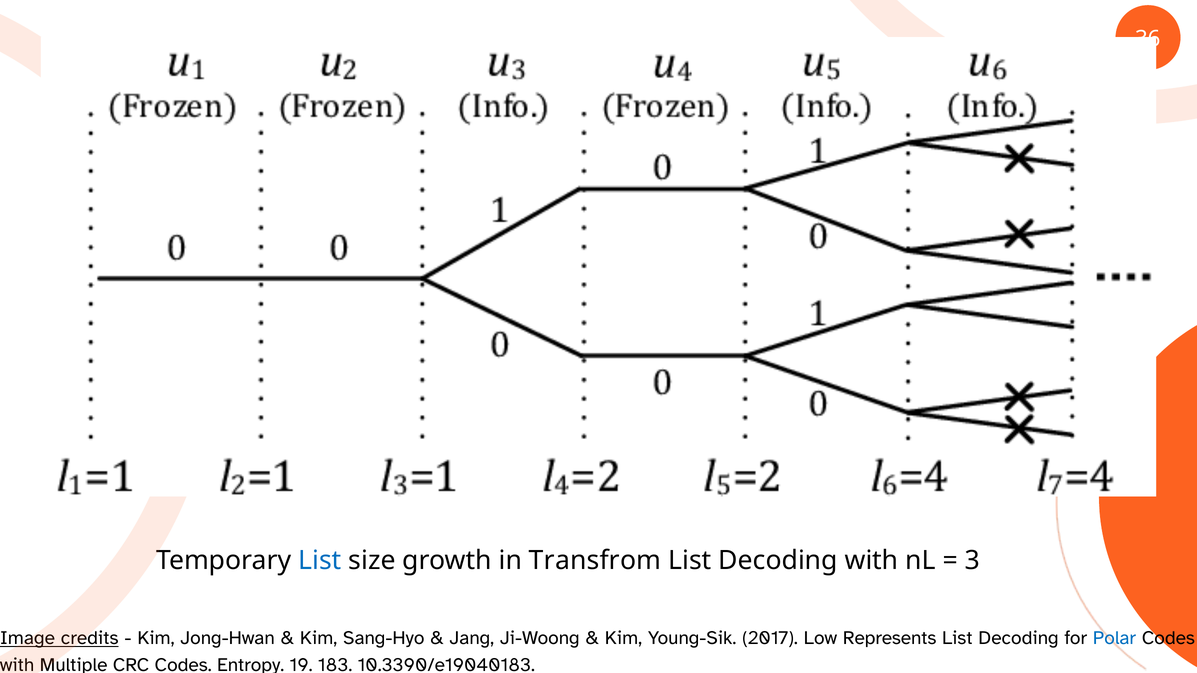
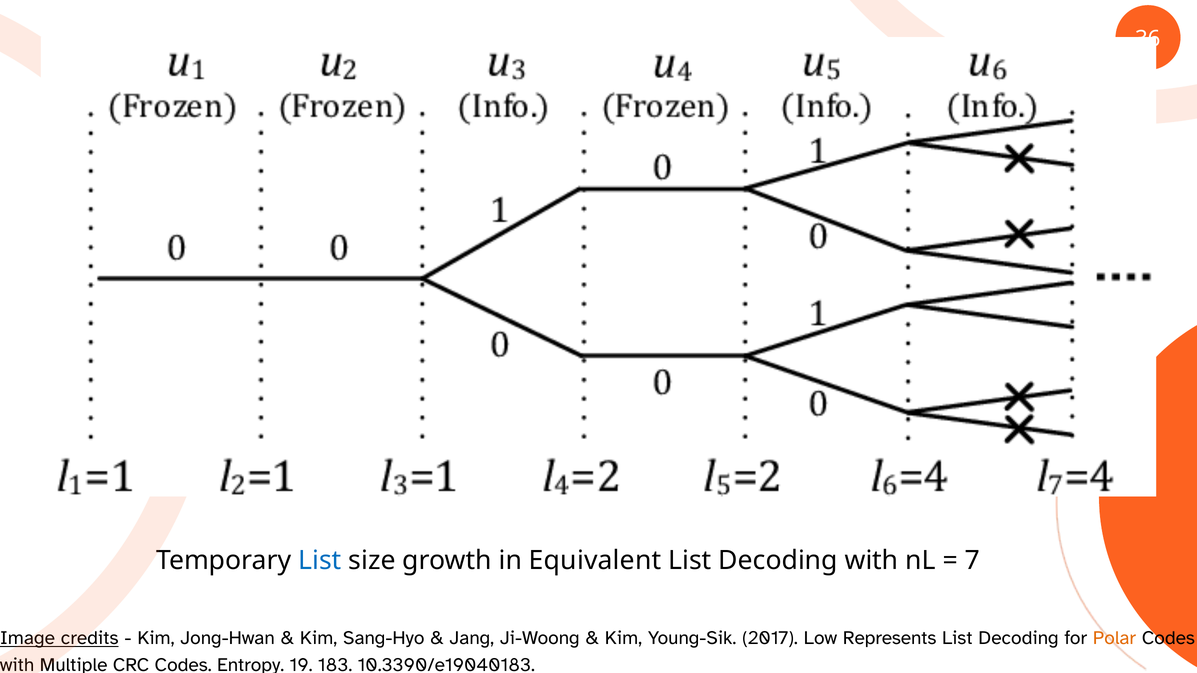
Transfrom: Transfrom -> Equivalent
3: 3 -> 7
Polar colour: blue -> orange
